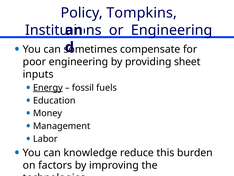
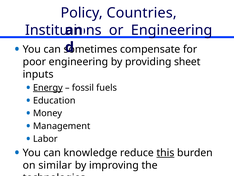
Tompkins: Tompkins -> Countries
this underline: none -> present
on factors: factors -> similar
